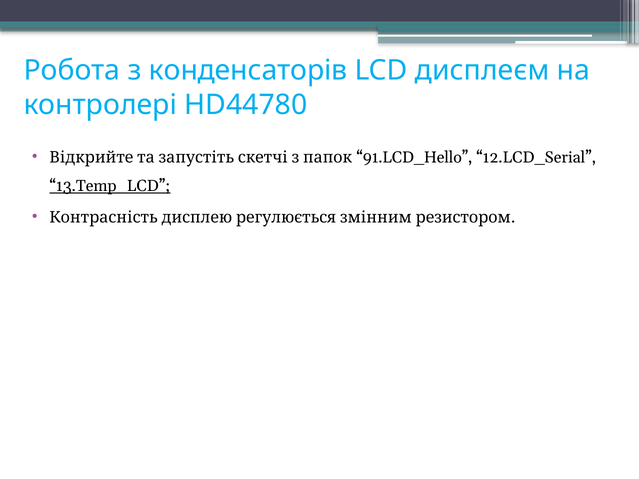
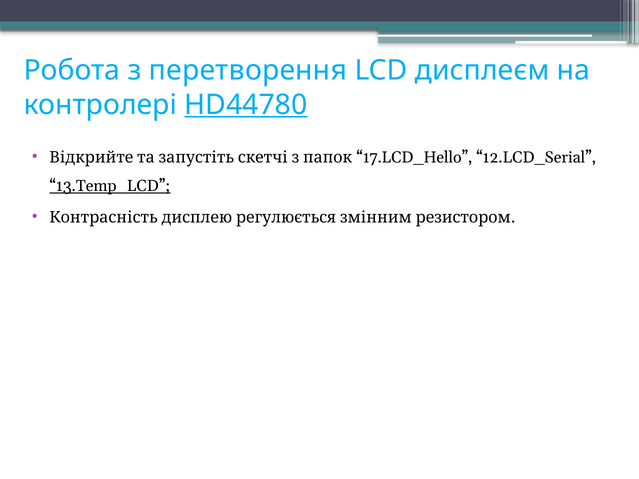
конденсаторів: конденсаторів -> перетворення
HD44780 underline: none -> present
91.LCD_Hello: 91.LCD_Hello -> 17.LCD_Hello
